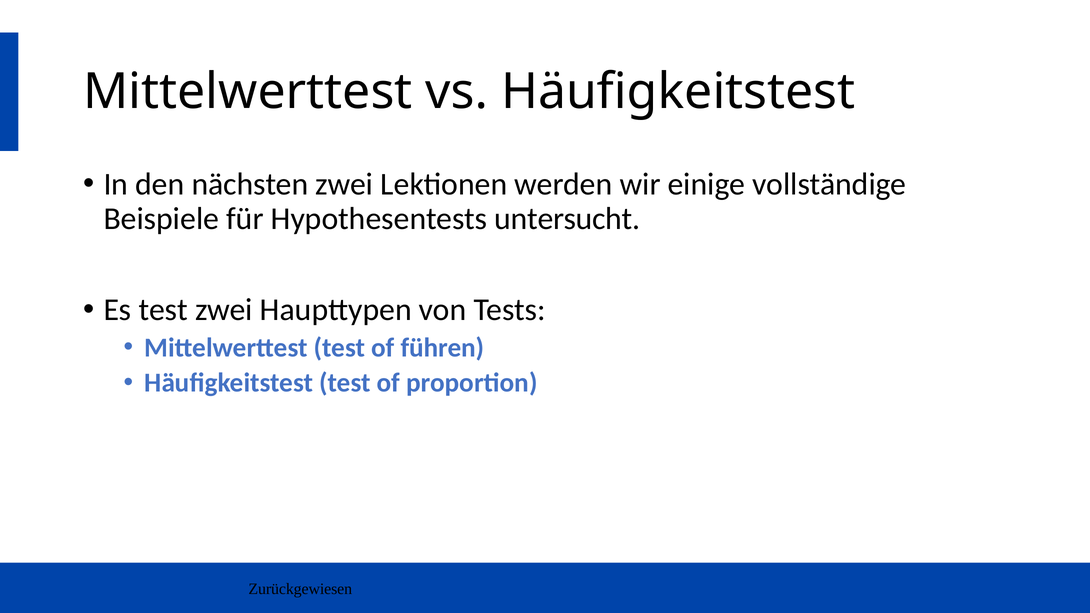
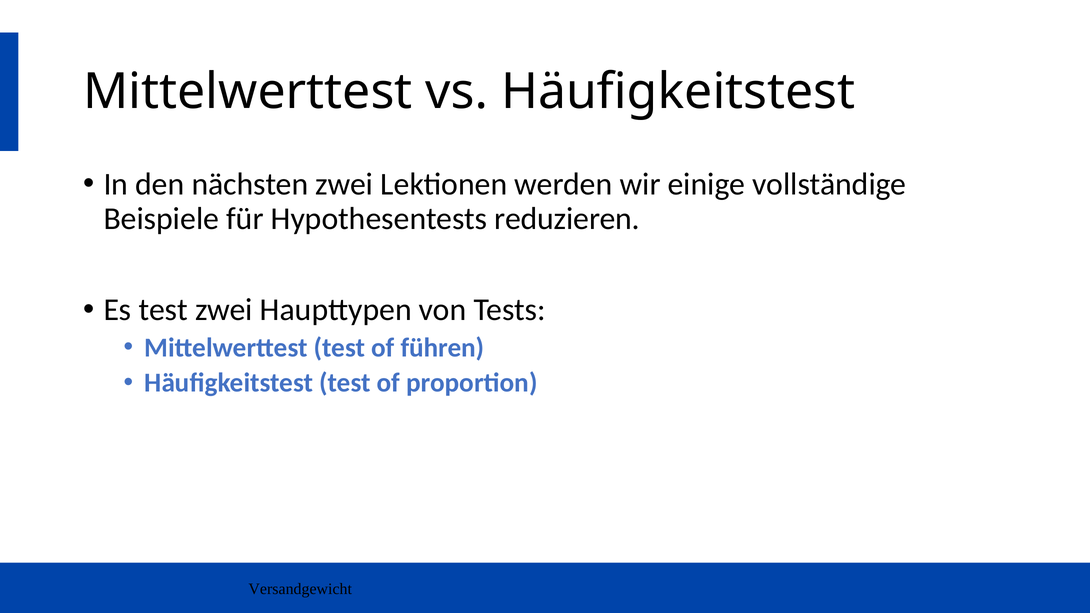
untersucht: untersucht -> reduzieren
Zurückgewiesen: Zurückgewiesen -> Versandgewicht
